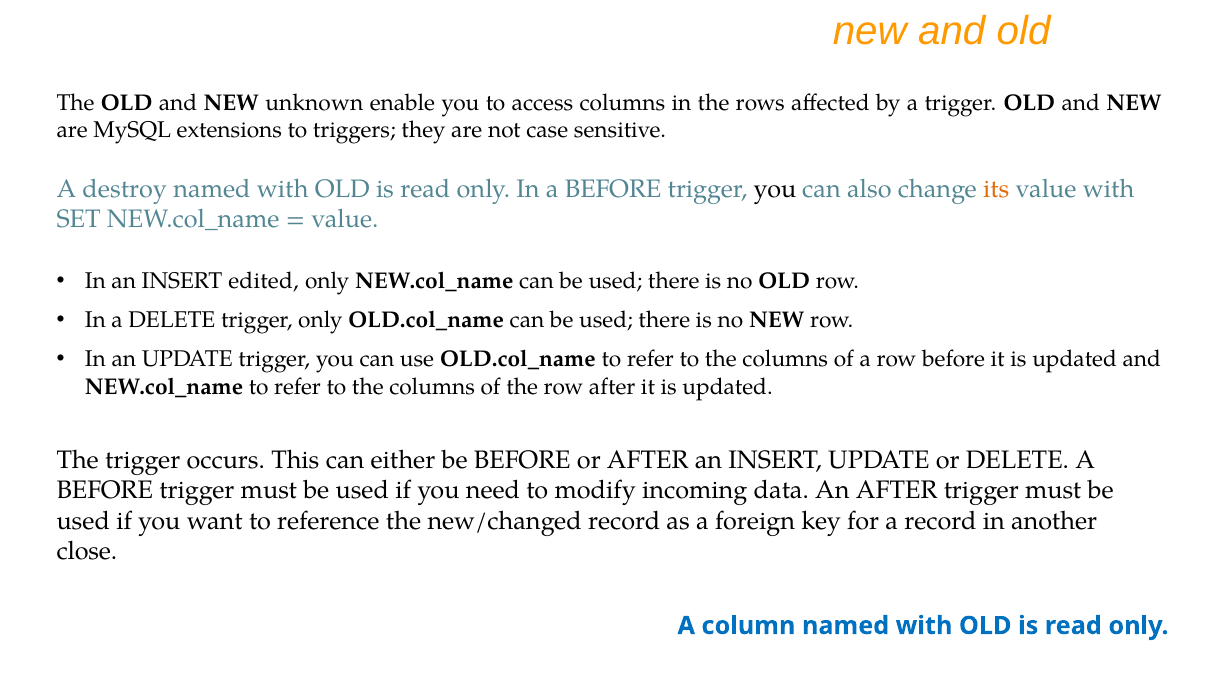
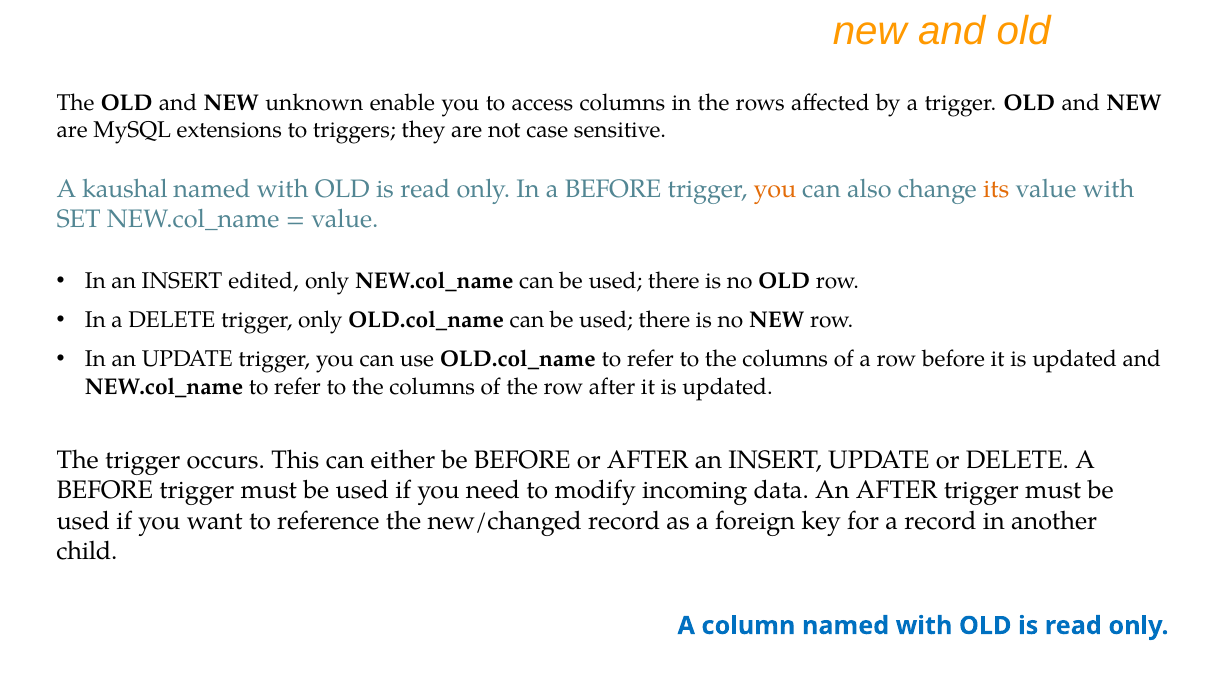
destroy: destroy -> kaushal
you at (775, 189) colour: black -> orange
close: close -> child
